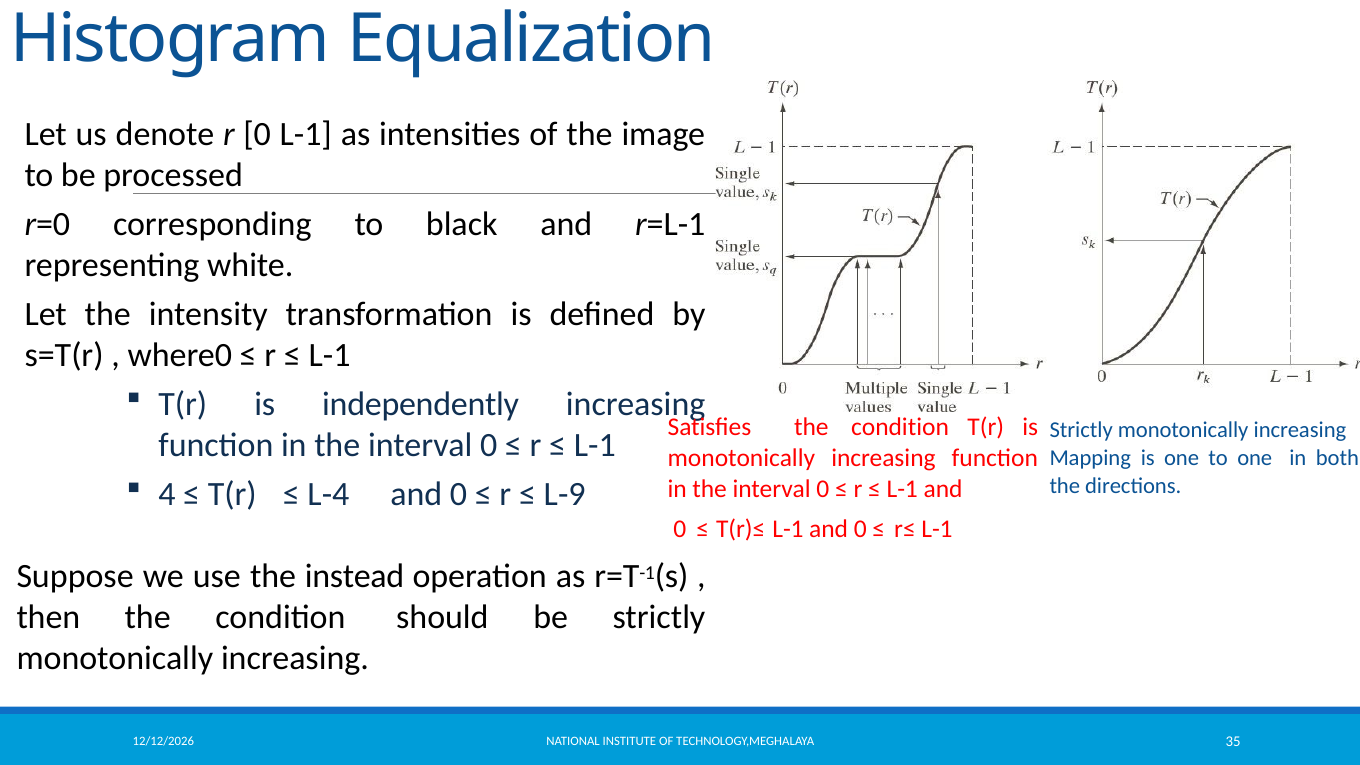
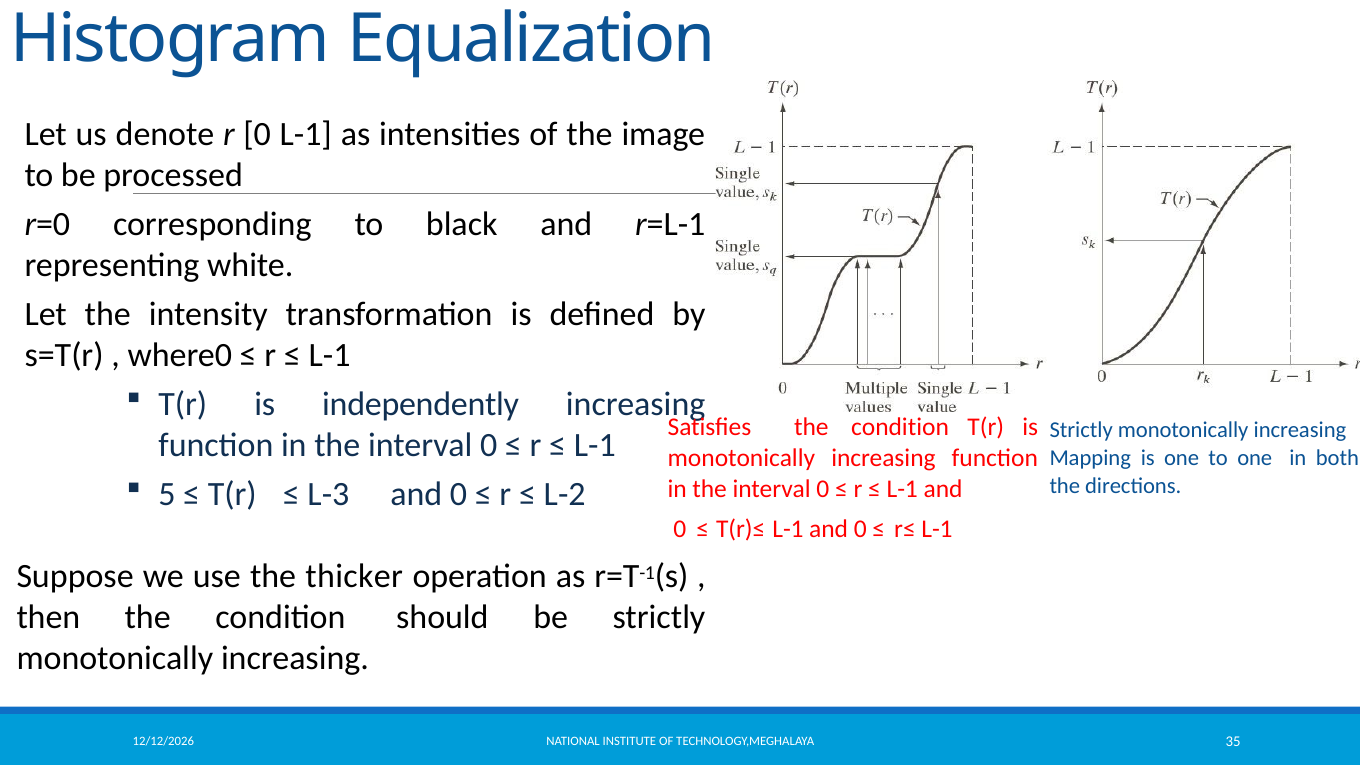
4: 4 -> 5
L-4: L-4 -> L-3
L-9: L-9 -> L-2
instead: instead -> thicker
